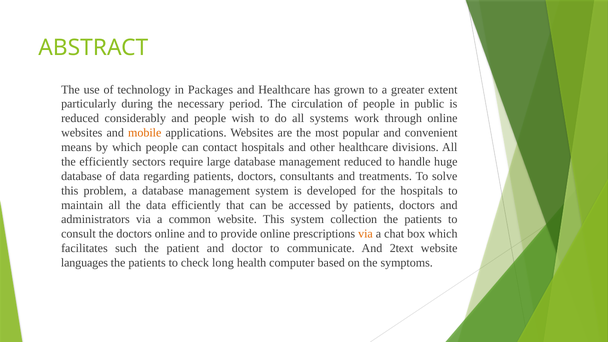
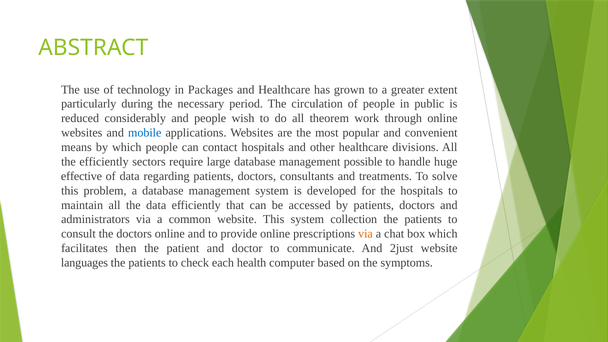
systems: systems -> theorem
mobile colour: orange -> blue
management reduced: reduced -> possible
database at (81, 176): database -> effective
such: such -> then
2text: 2text -> 2just
long: long -> each
